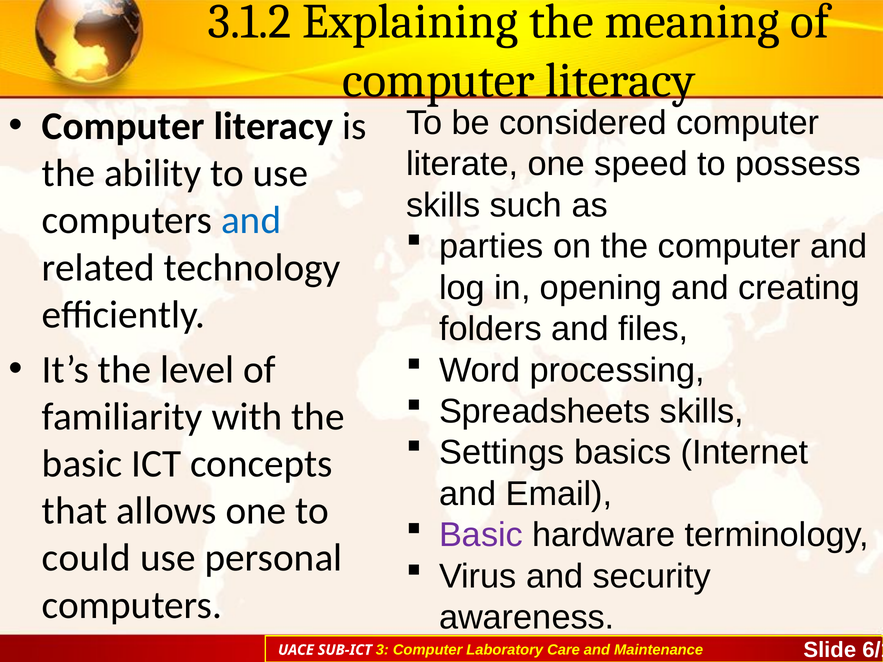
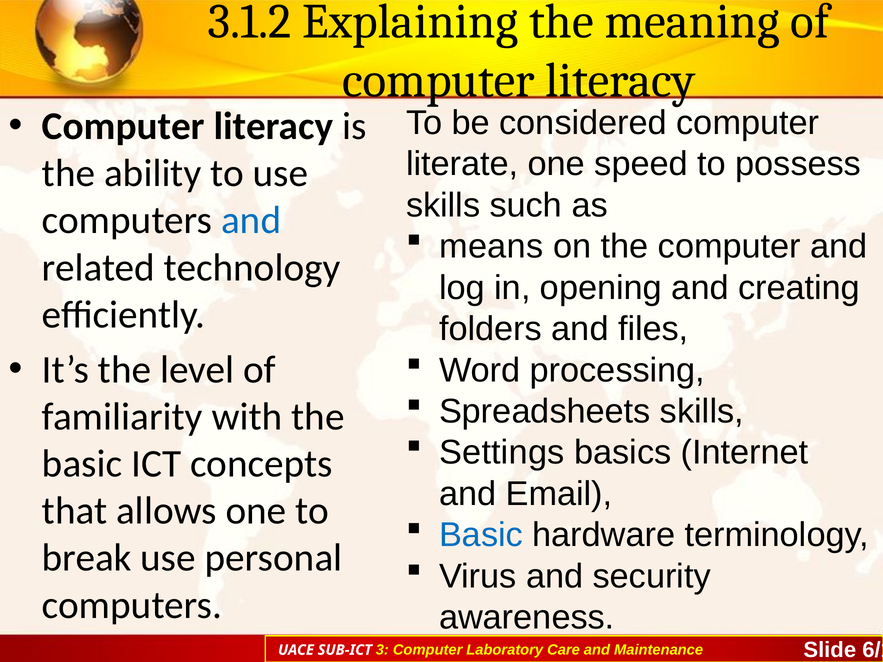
parties: parties -> means
Basic at (481, 535) colour: purple -> blue
could: could -> break
